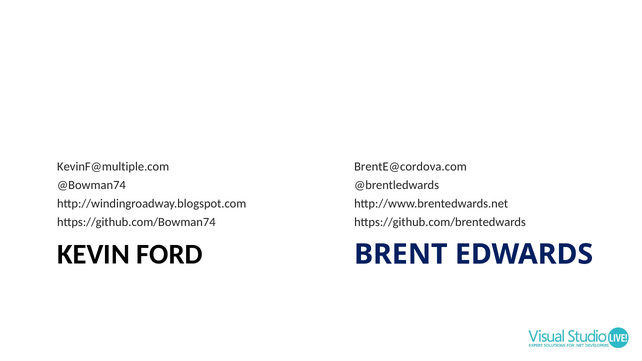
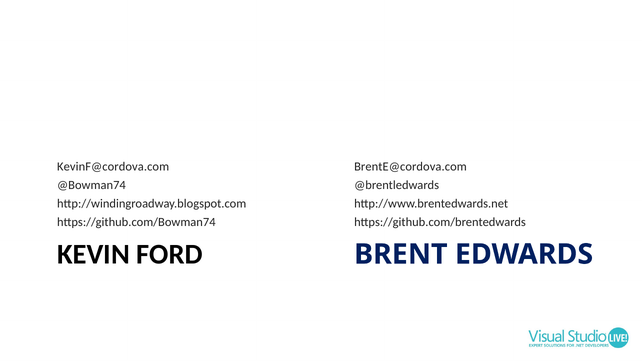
KevinF@multiple.com: KevinF@multiple.com -> KevinF@cordova.com
